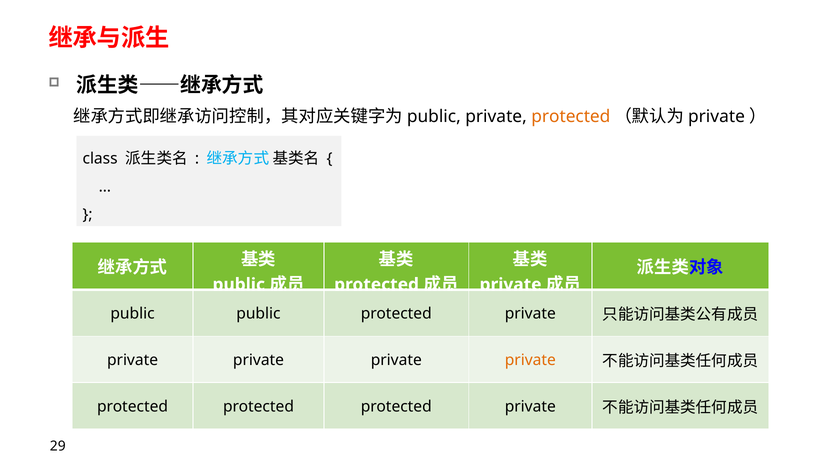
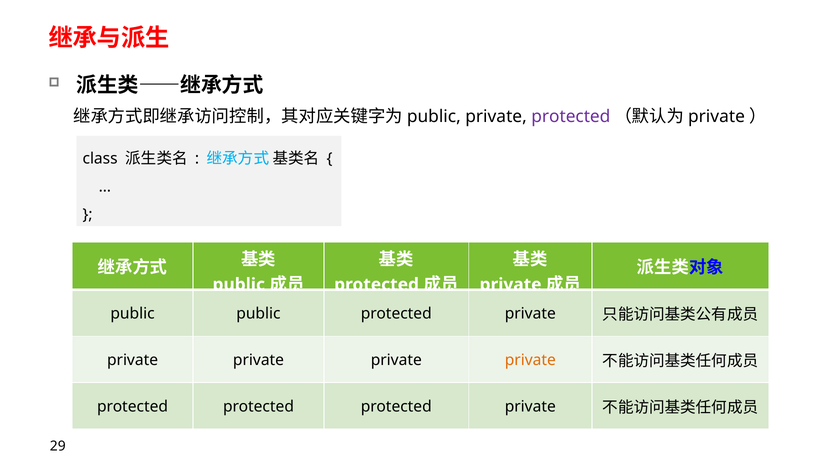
protected at (571, 116) colour: orange -> purple
